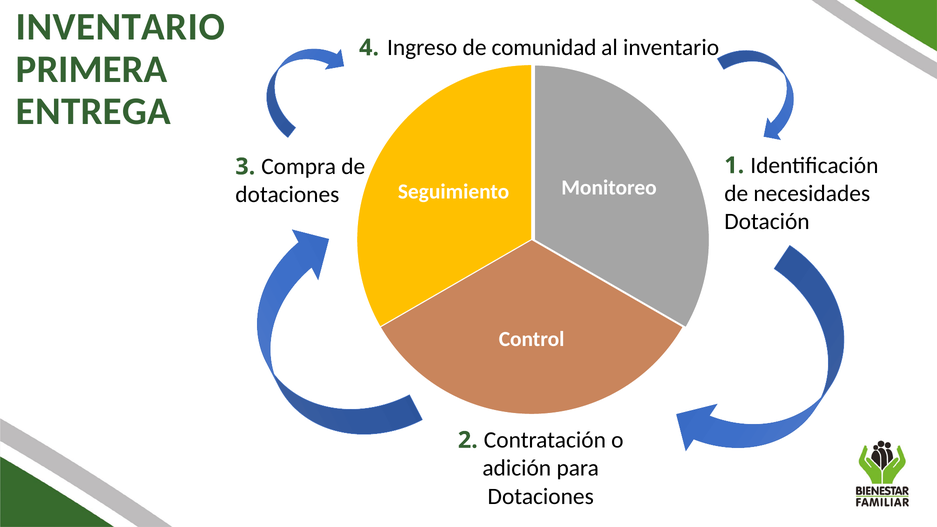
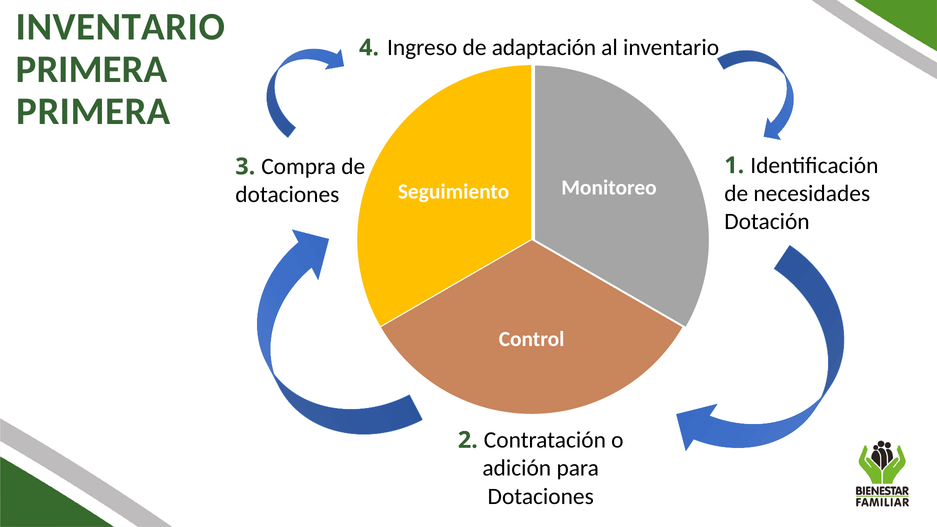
comunidad: comunidad -> adaptación
ENTREGA at (93, 111): ENTREGA -> PRIMERA
